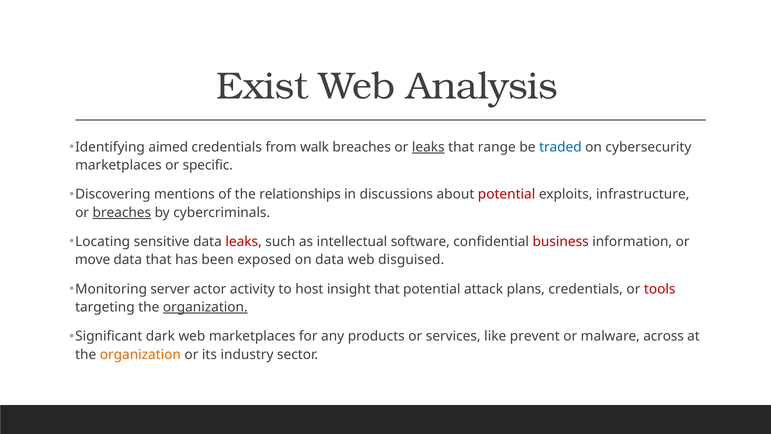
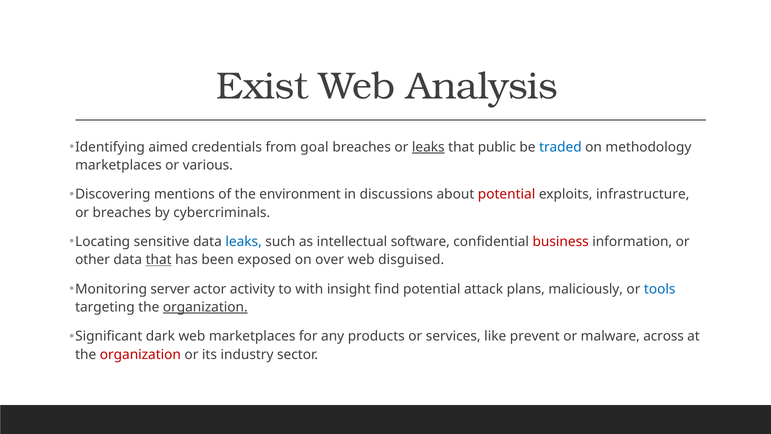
walk: walk -> goal
range: range -> public
cybersecurity: cybersecurity -> methodology
specific: specific -> various
relationships: relationships -> environment
breaches at (122, 212) underline: present -> none
leaks at (244, 242) colour: red -> blue
move: move -> other
that at (159, 260) underline: none -> present
on data: data -> over
host: host -> with
insight that: that -> find
plans credentials: credentials -> maliciously
tools colour: red -> blue
organization at (140, 354) colour: orange -> red
